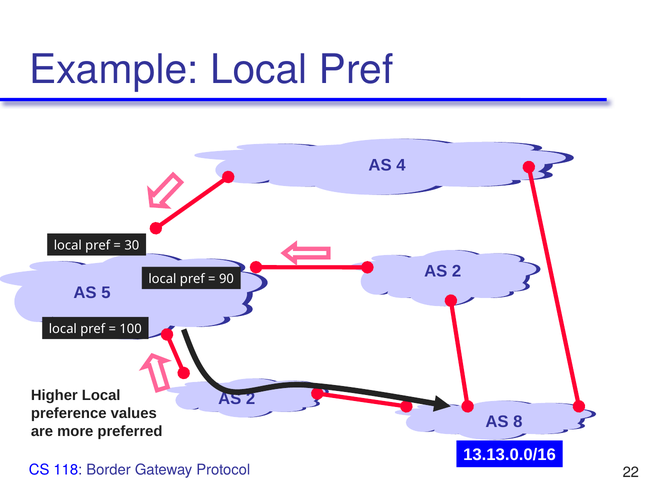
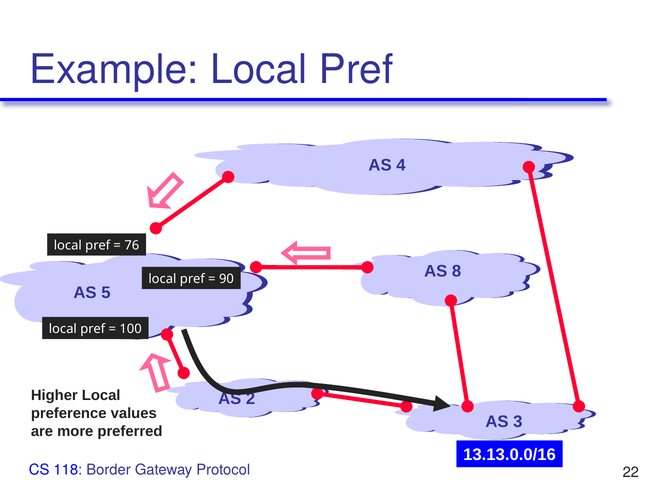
30: 30 -> 76
2 at (457, 271): 2 -> 8
8: 8 -> 3
